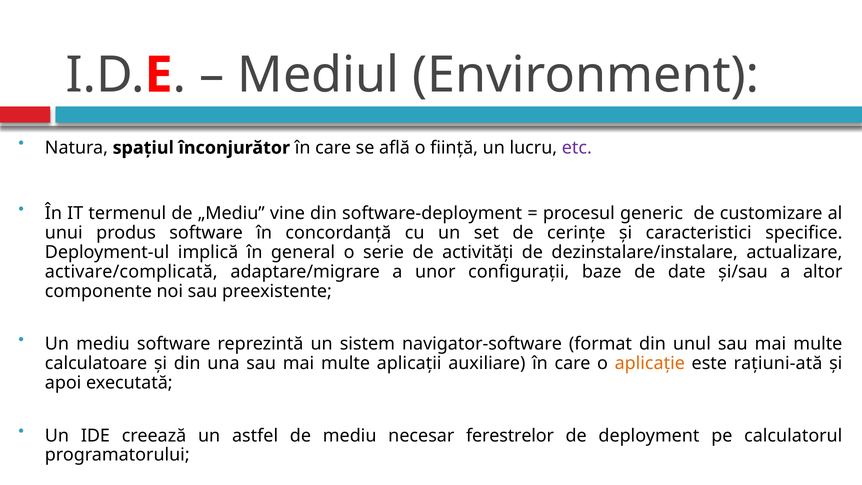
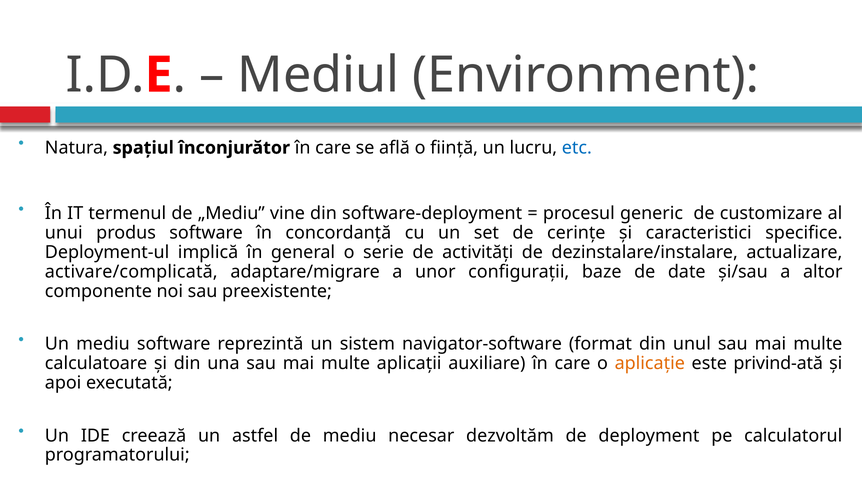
etc colour: purple -> blue
rațiuni-ată: rațiuni-ată -> privind-ată
ferestrelor: ferestrelor -> dezvoltăm
